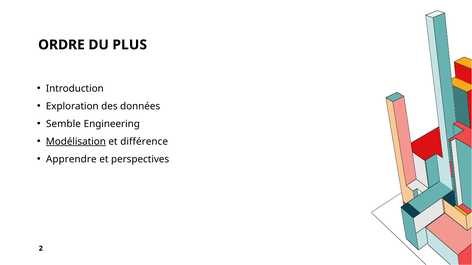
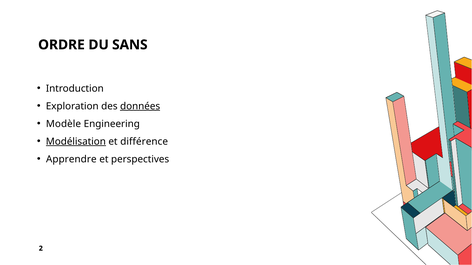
PLUS: PLUS -> SANS
données underline: none -> present
Semble: Semble -> Modèle
